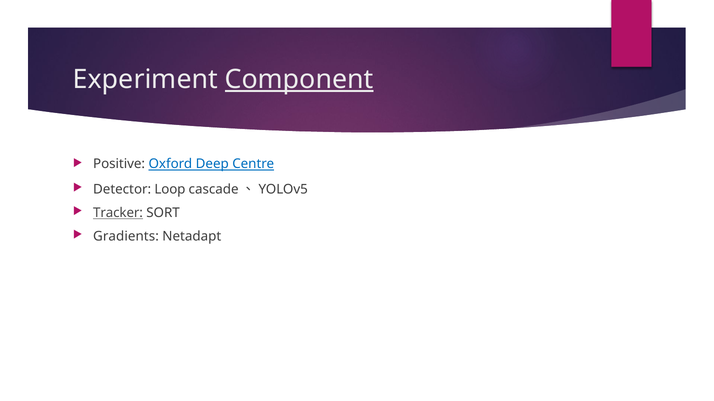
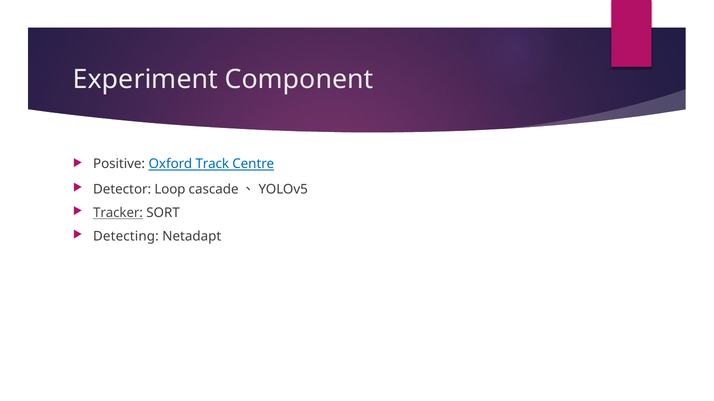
Component underline: present -> none
Deep: Deep -> Track
Gradients: Gradients -> Detecting
